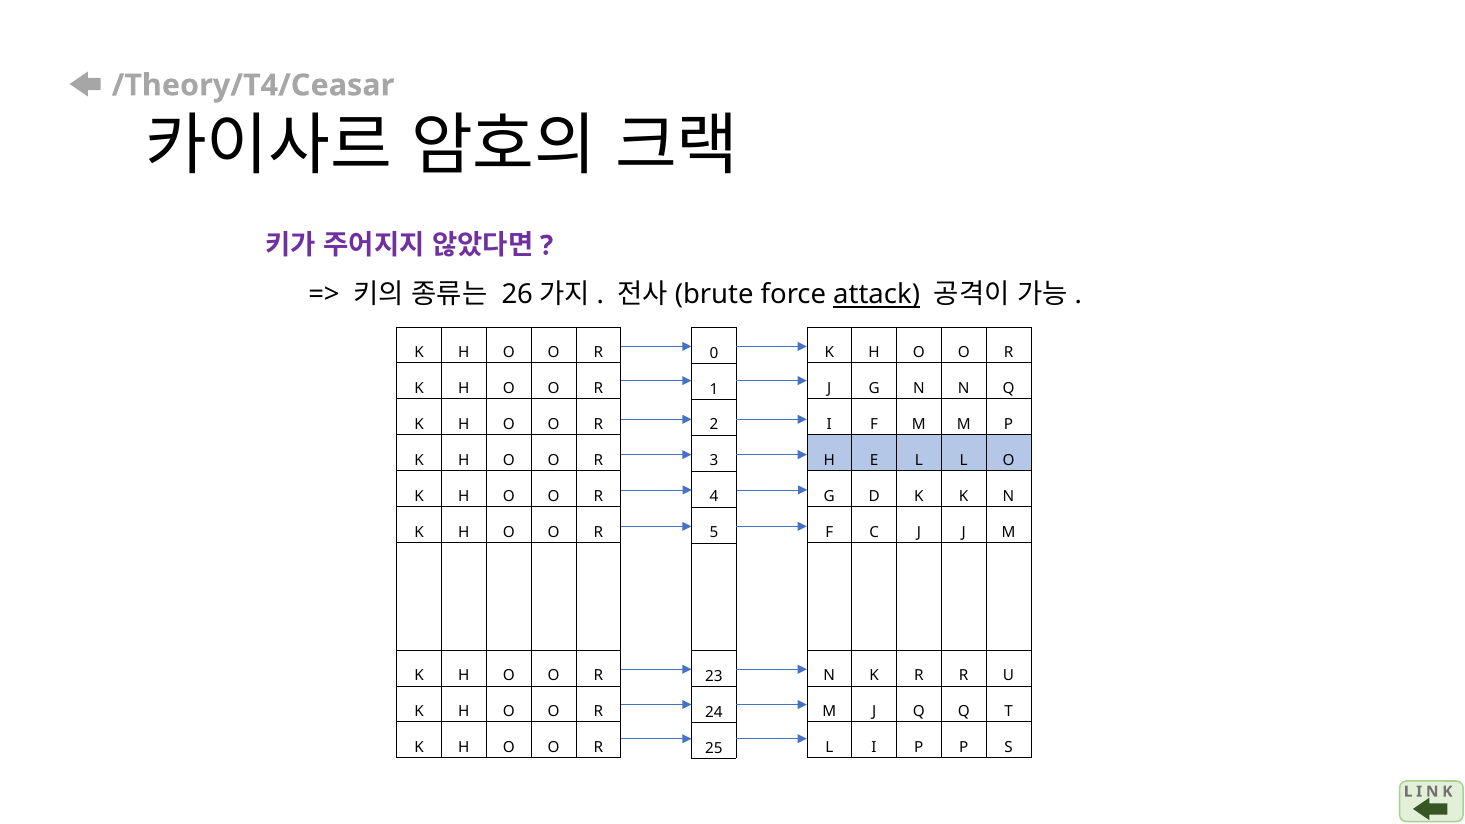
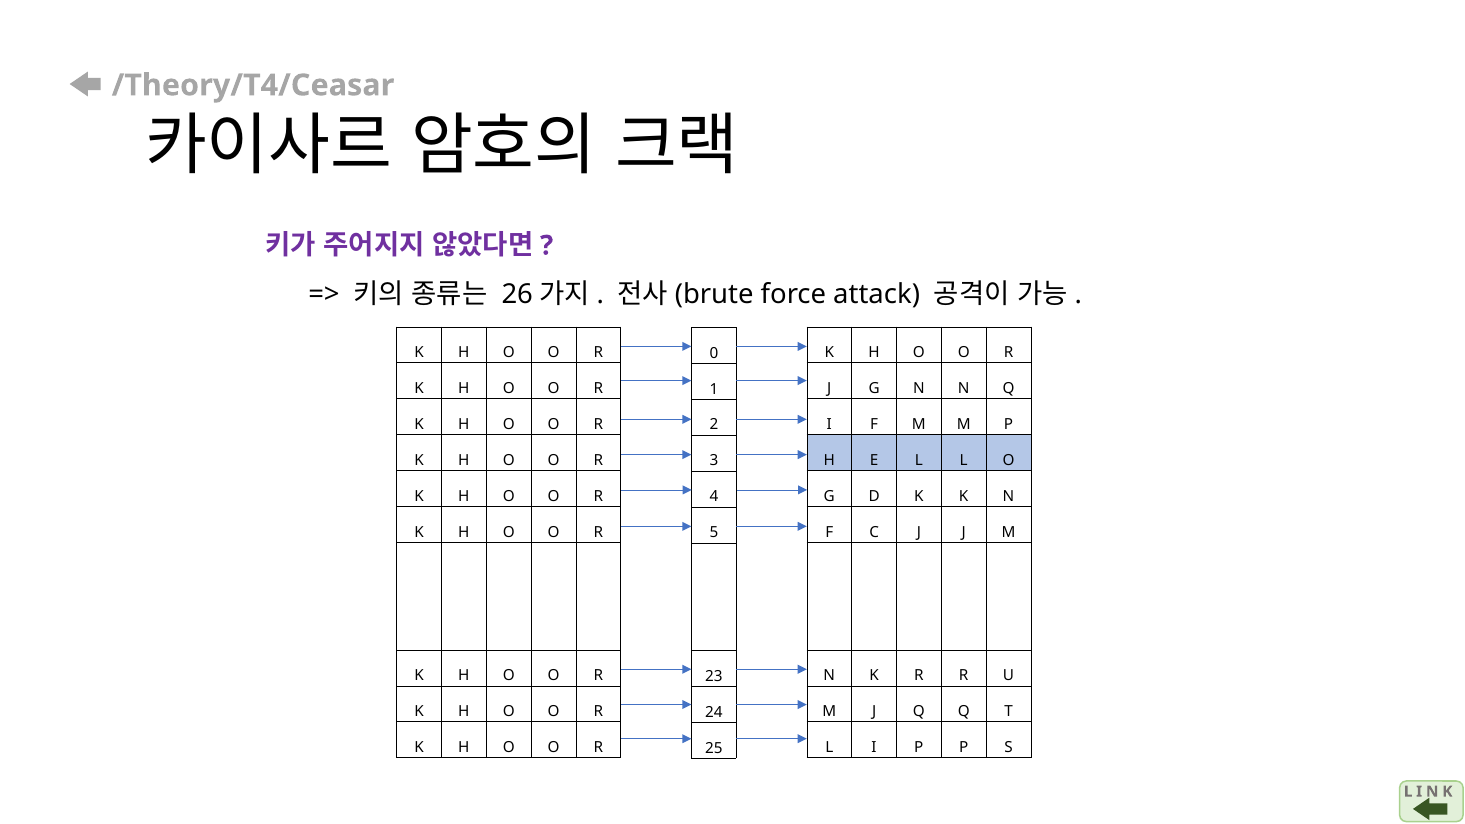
attack underline: present -> none
